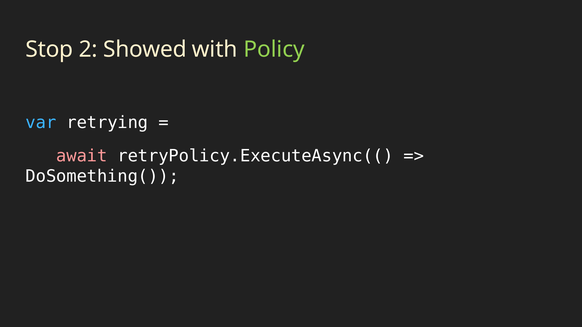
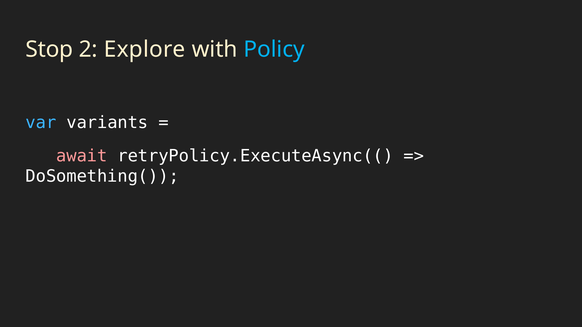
Showed: Showed -> Explore
Policy colour: light green -> light blue
retrying: retrying -> variants
